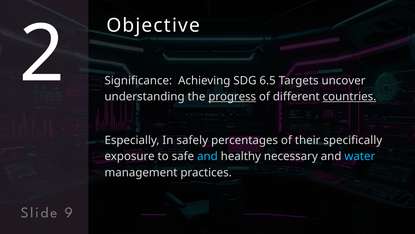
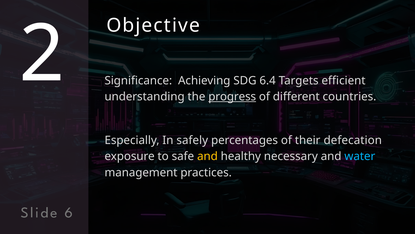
6.5: 6.5 -> 6.4
uncover: uncover -> efficient
countries underline: present -> none
specifically: specifically -> defecation
and at (207, 156) colour: light blue -> yellow
9: 9 -> 6
